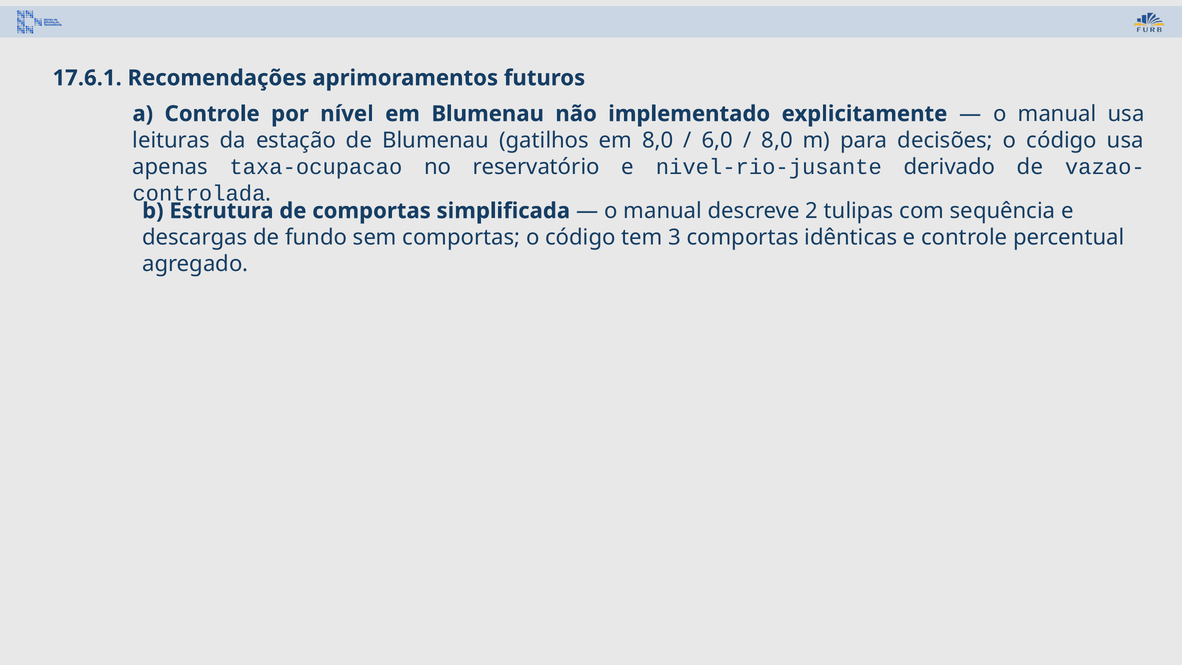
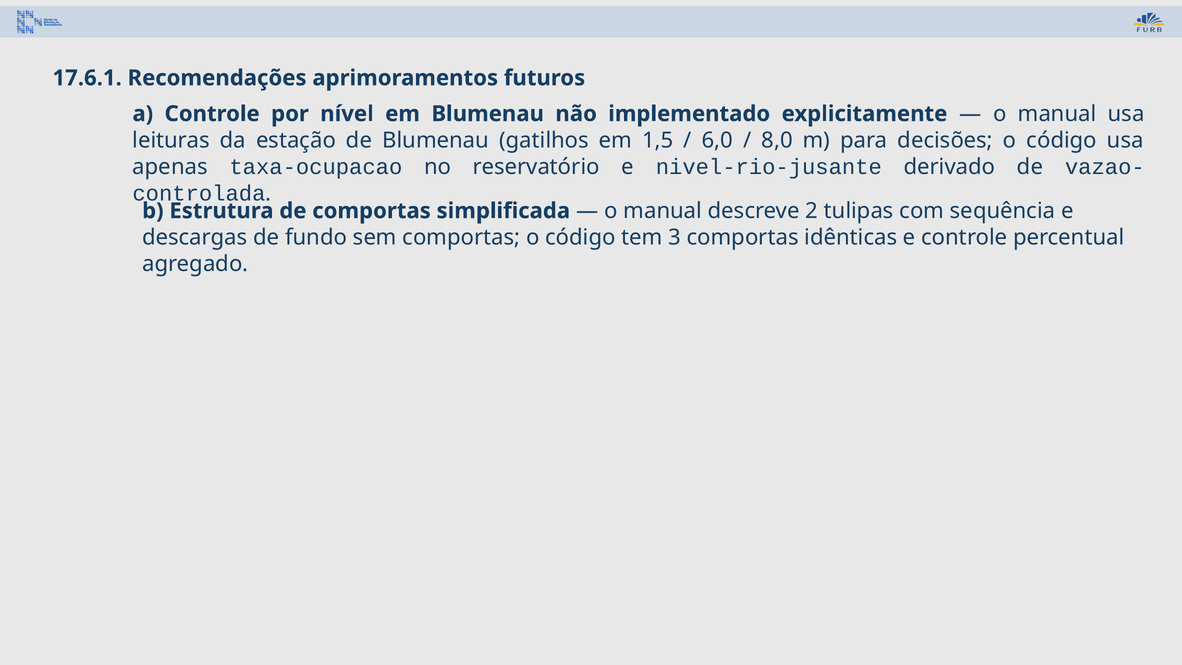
em 8,0: 8,0 -> 1,5
